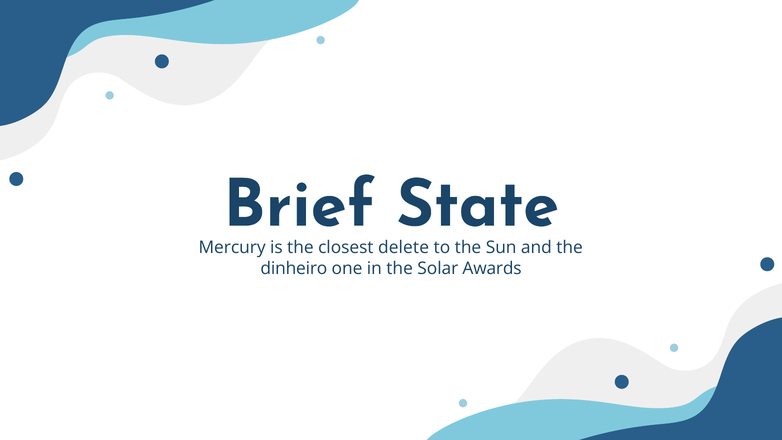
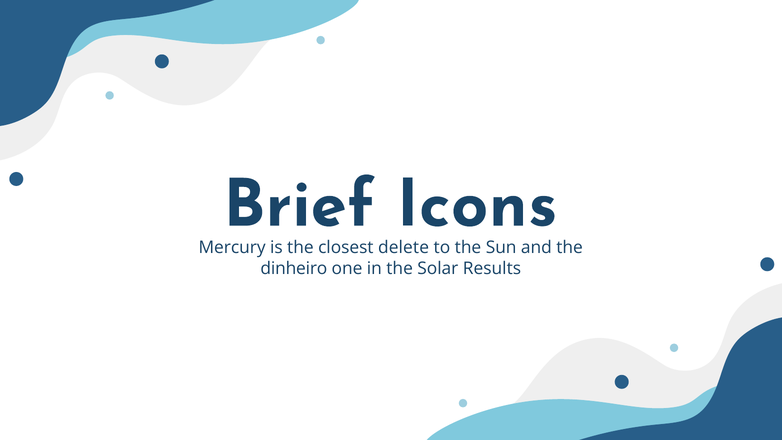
State: State -> Icons
Awards: Awards -> Results
